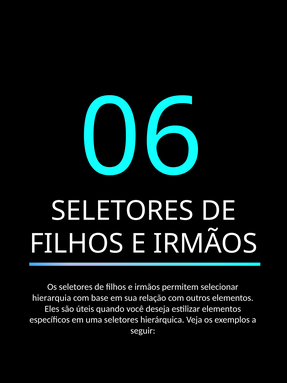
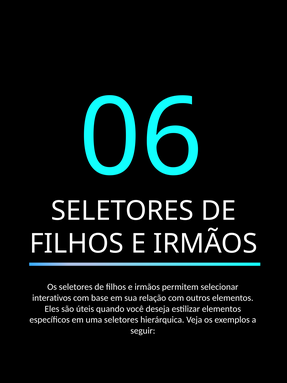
hierarquia: hierarquia -> interativos
